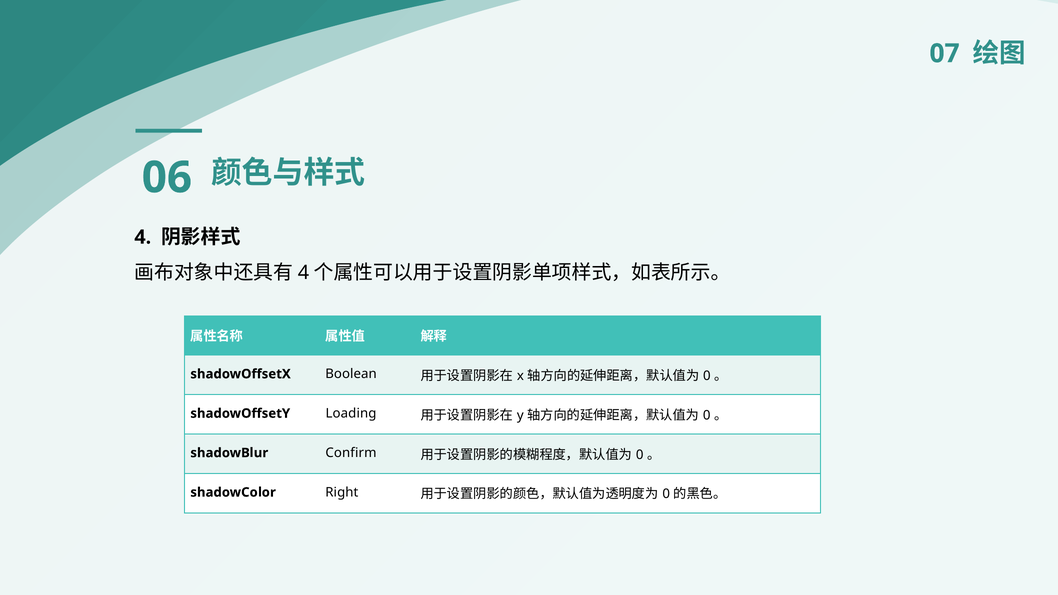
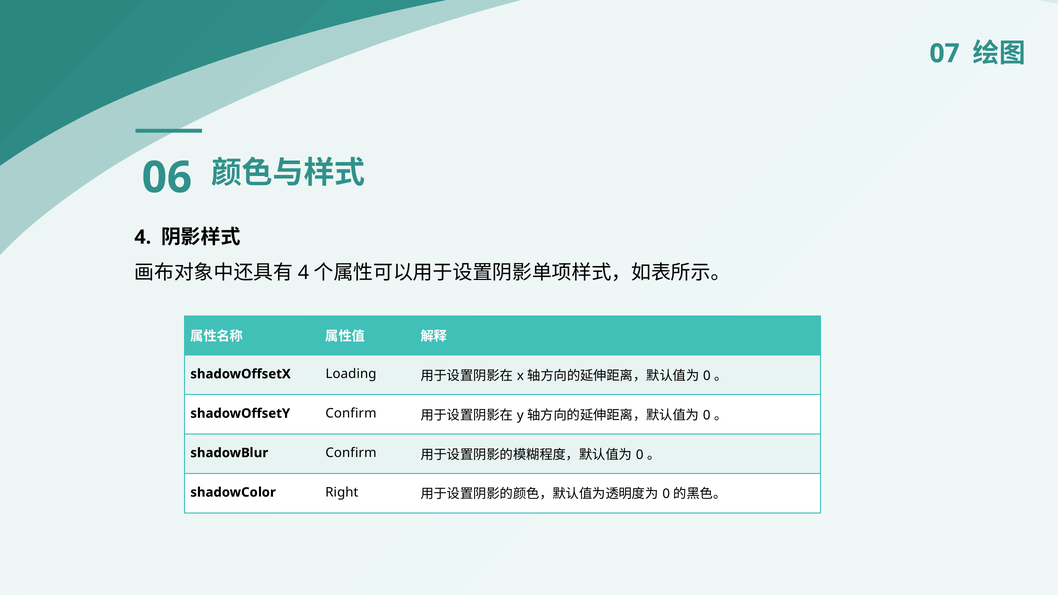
Boolean: Boolean -> Loading
shadowOffsetY Loading: Loading -> Confirm
